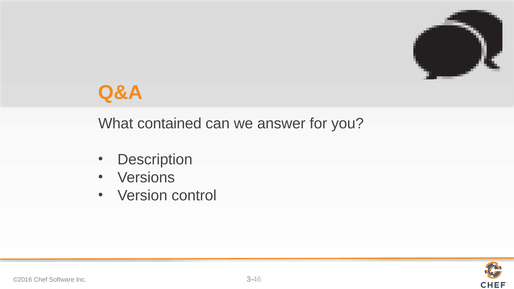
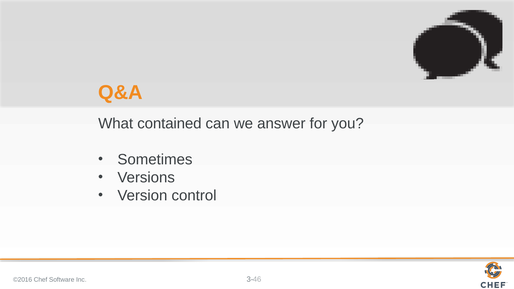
Description: Description -> Sometimes
